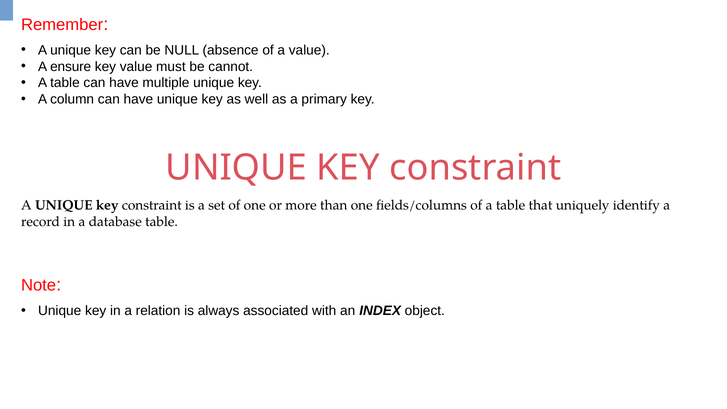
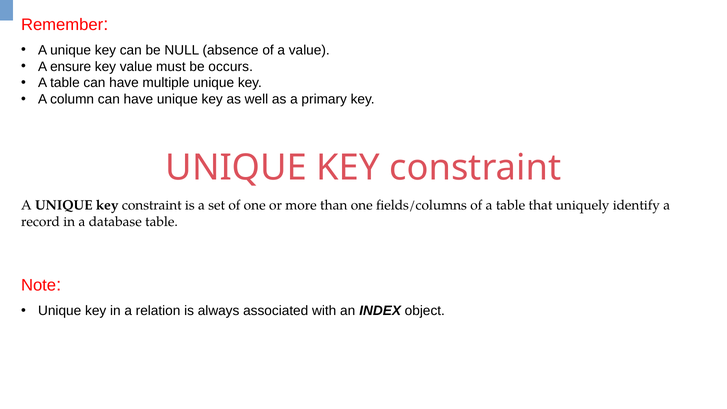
cannot: cannot -> occurs
